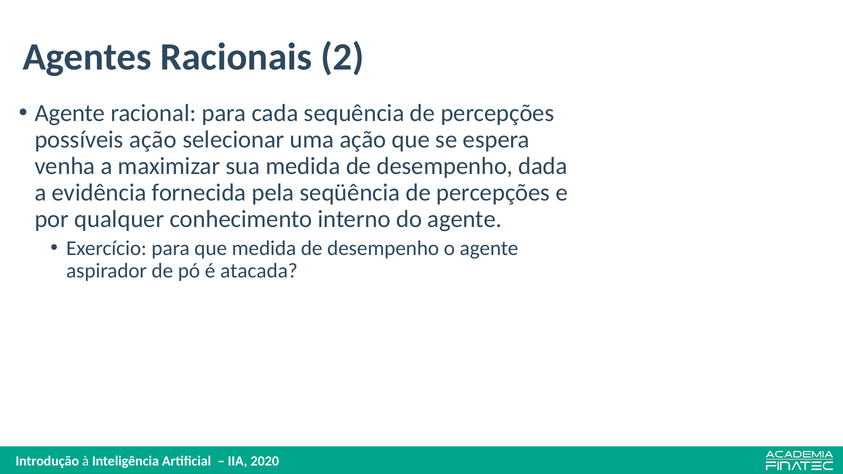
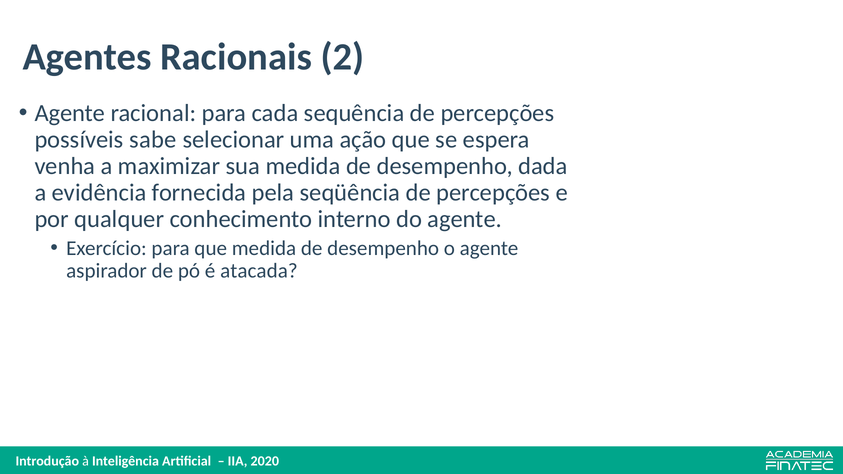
possíveis ação: ação -> sabe
